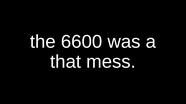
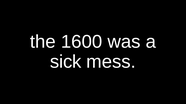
6600: 6600 -> 1600
that: that -> sick
